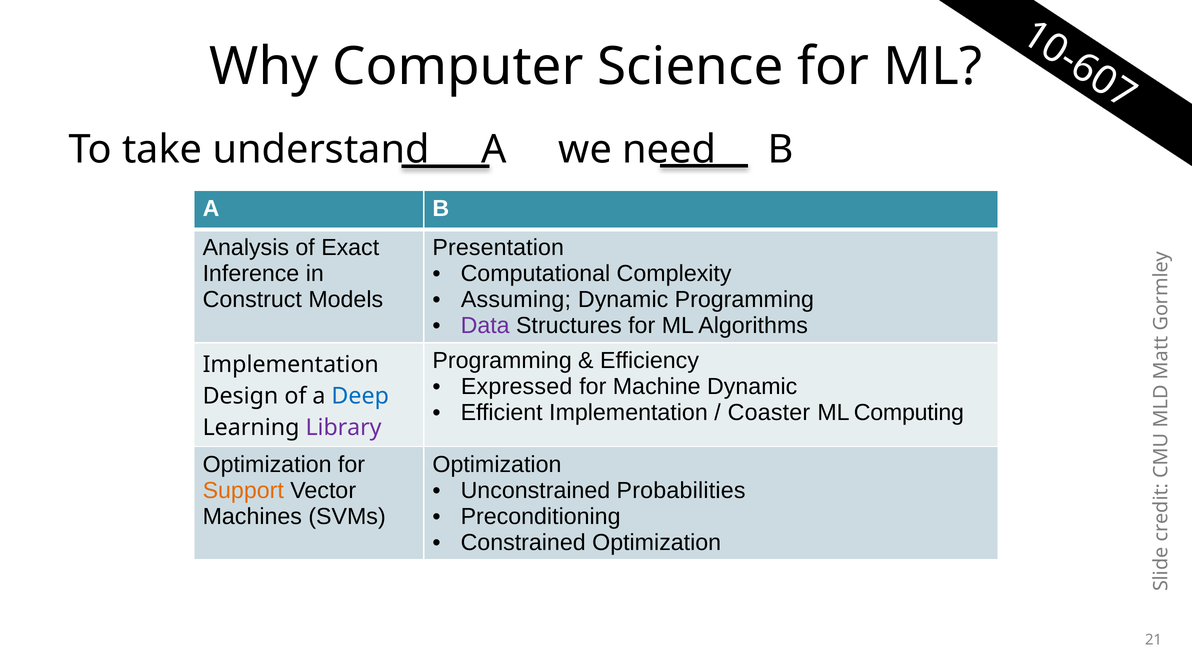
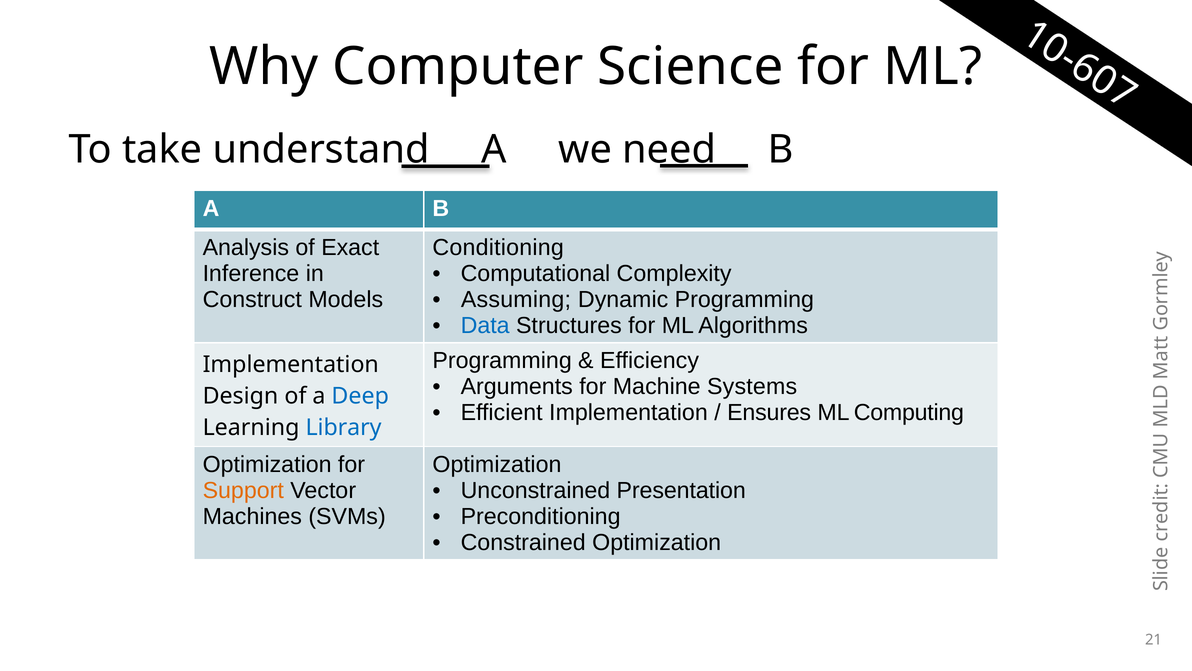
Presentation: Presentation -> Conditioning
Data colour: purple -> blue
Expressed: Expressed -> Arguments
Machine Dynamic: Dynamic -> Systems
Coaster: Coaster -> Ensures
Library colour: purple -> blue
Probabilities: Probabilities -> Presentation
